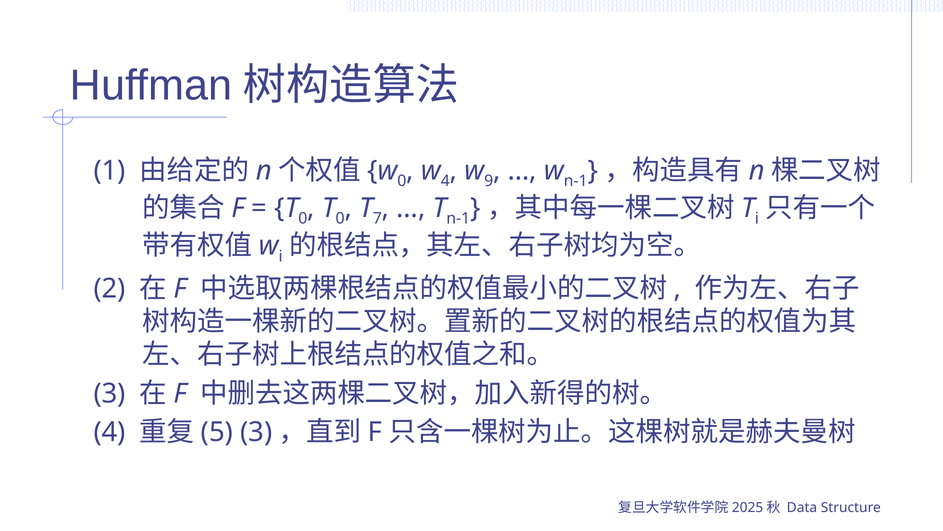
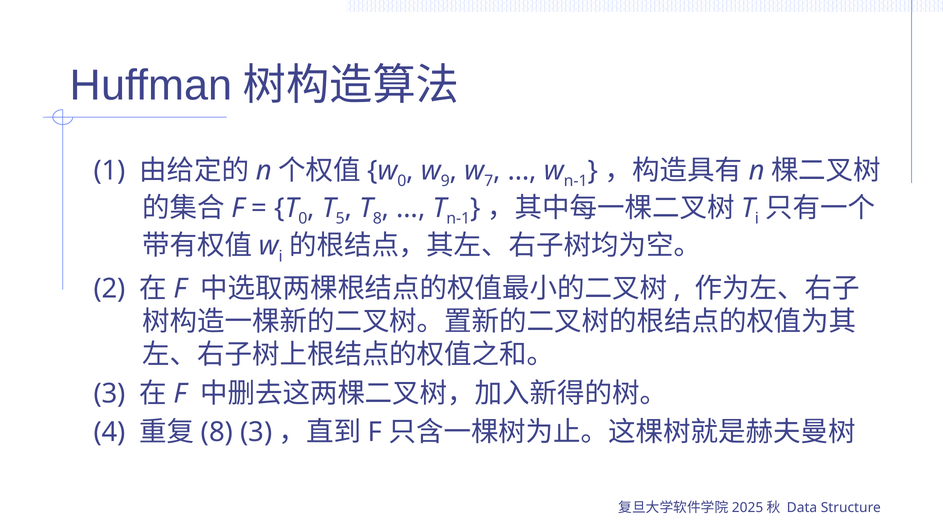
4 at (445, 181): 4 -> 9
9: 9 -> 7
0 at (340, 218): 0 -> 5
7 at (377, 218): 7 -> 8
5 at (217, 432): 5 -> 8
